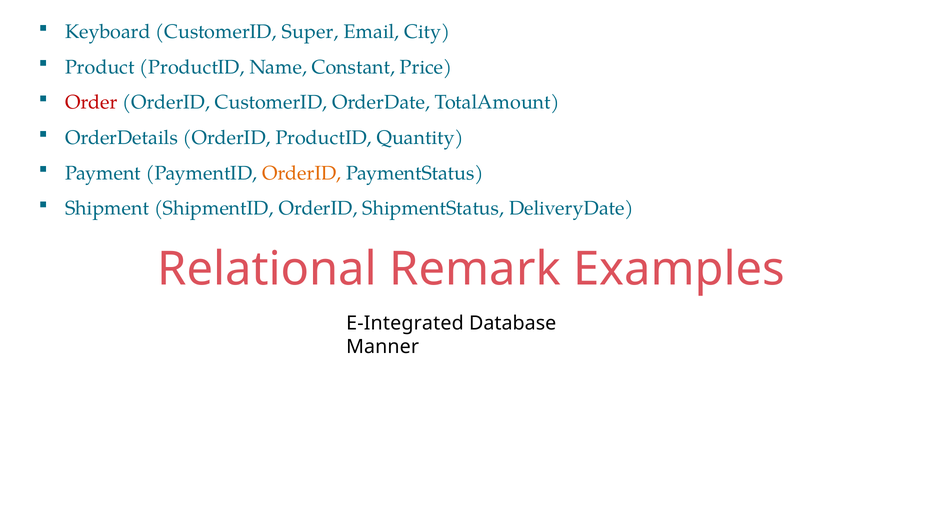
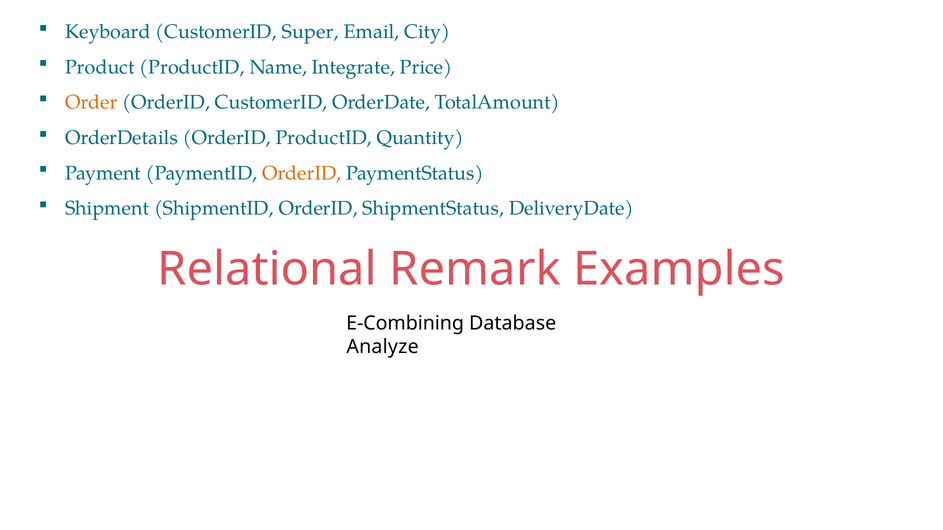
Constant: Constant -> Integrate
Order colour: red -> orange
E-Integrated: E-Integrated -> E-Combining
Manner: Manner -> Analyze
